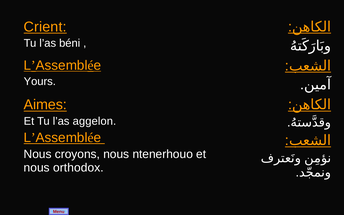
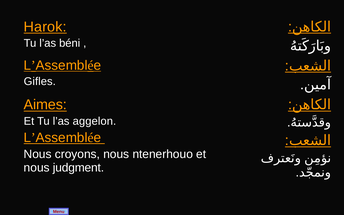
Crient: Crient -> Harok
Yours: Yours -> Gifles
orthodox: orthodox -> judgment
